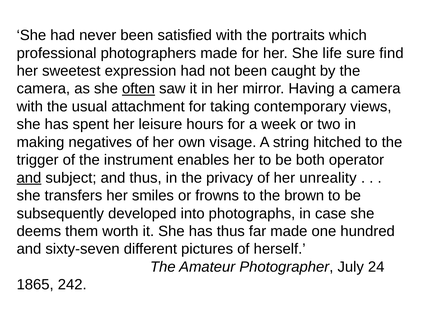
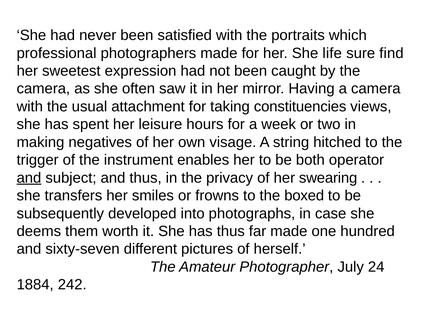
often underline: present -> none
contemporary: contemporary -> constituencies
unreality: unreality -> swearing
brown: brown -> boxed
1865: 1865 -> 1884
